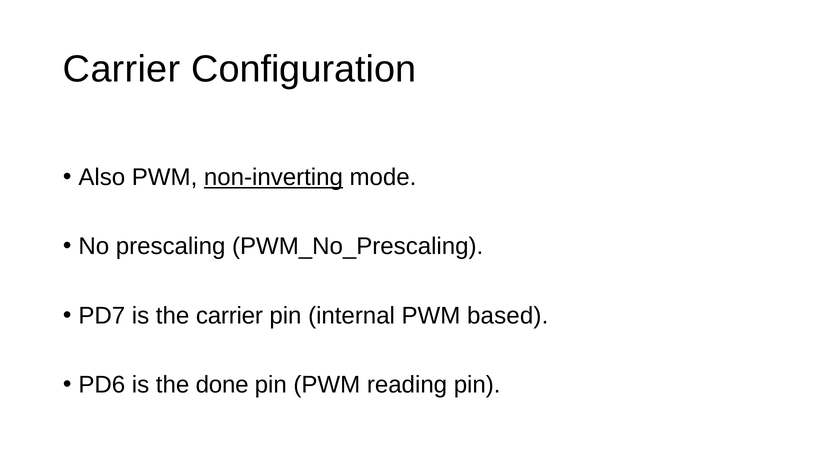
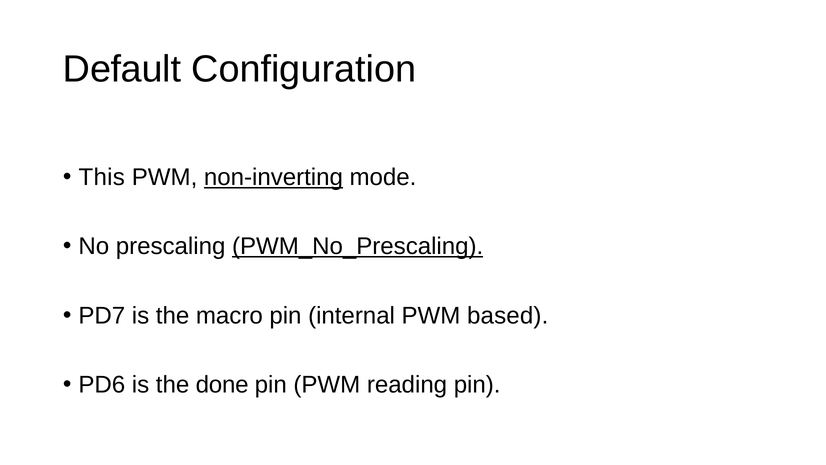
Carrier at (122, 69): Carrier -> Default
Also: Also -> This
PWM_No_Prescaling underline: none -> present
the carrier: carrier -> macro
